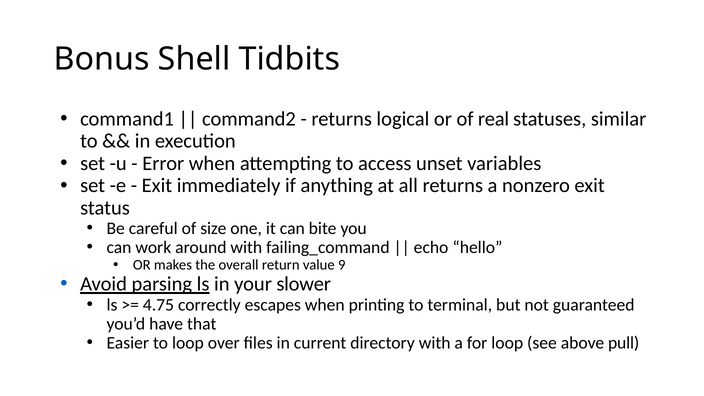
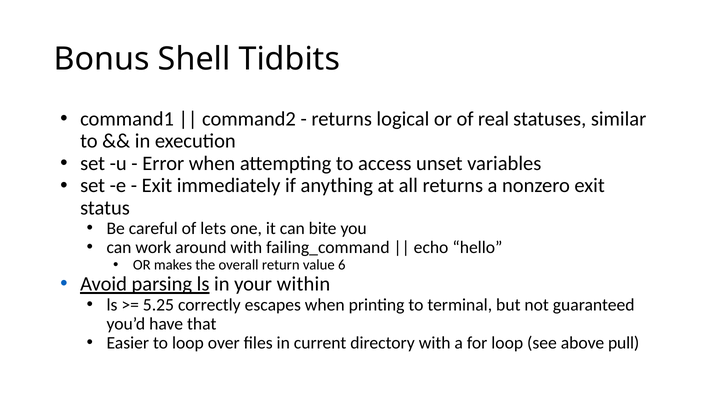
size: size -> lets
9: 9 -> 6
slower: slower -> within
4.75: 4.75 -> 5.25
